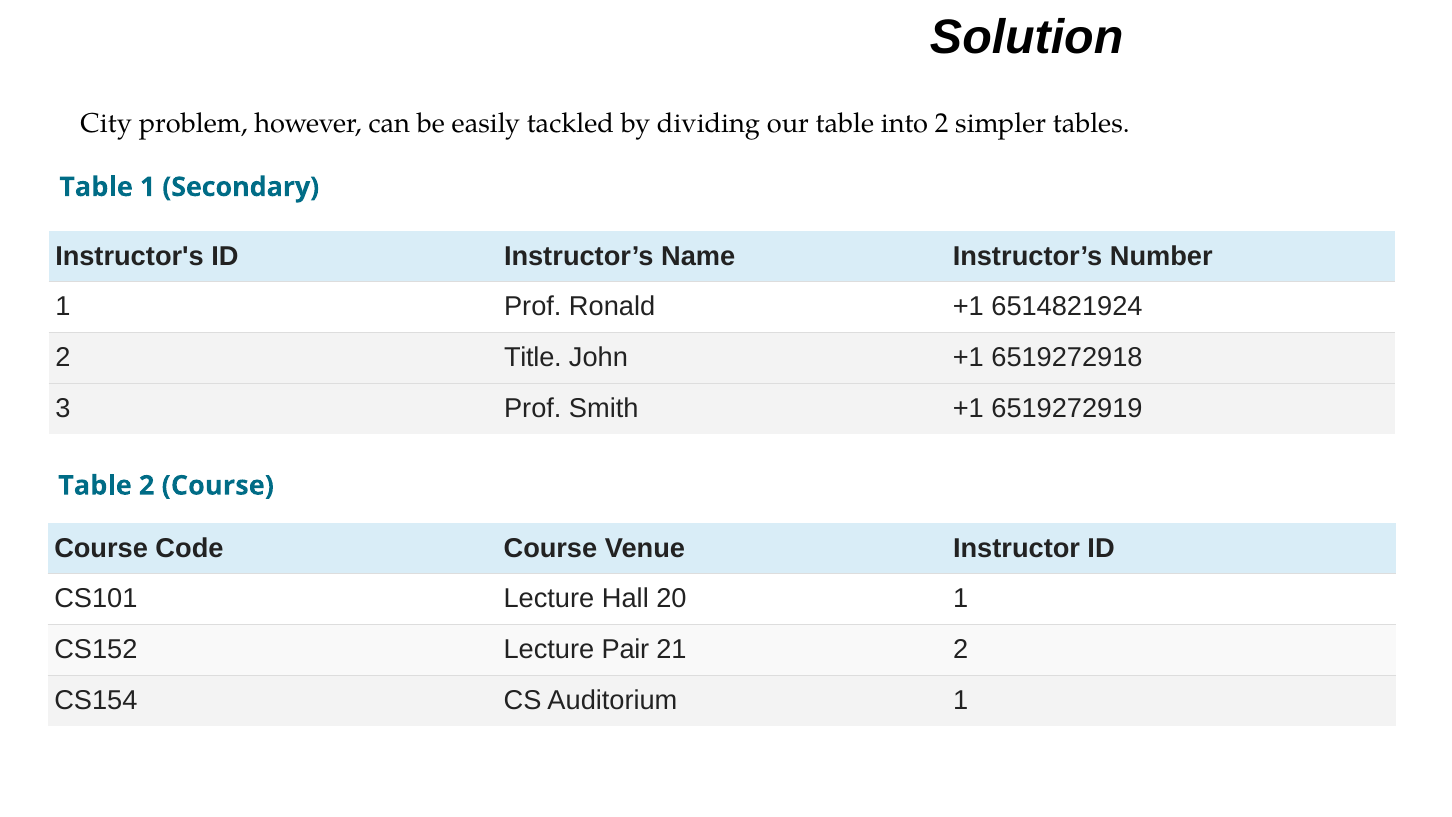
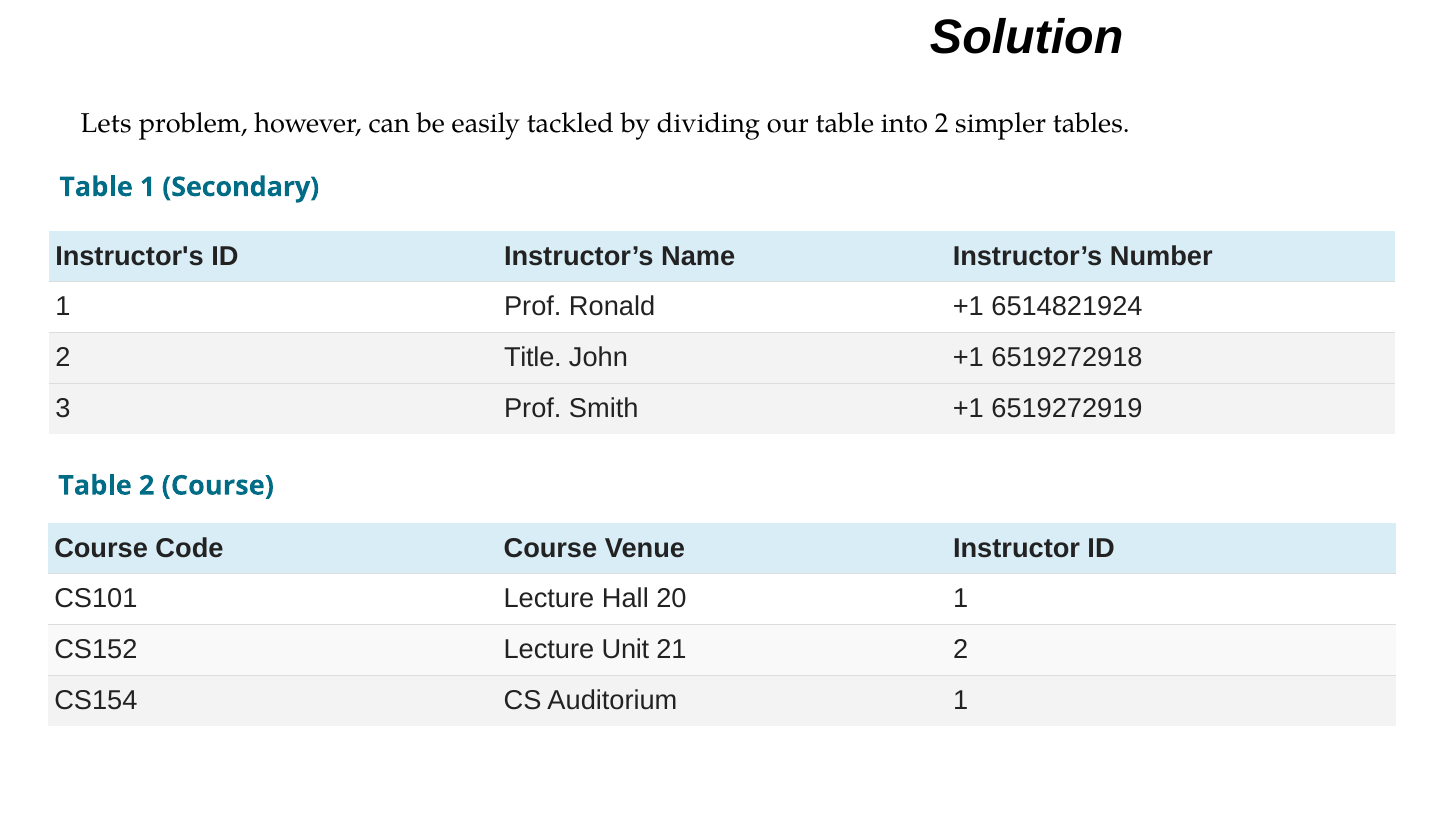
City: City -> Lets
Pair: Pair -> Unit
